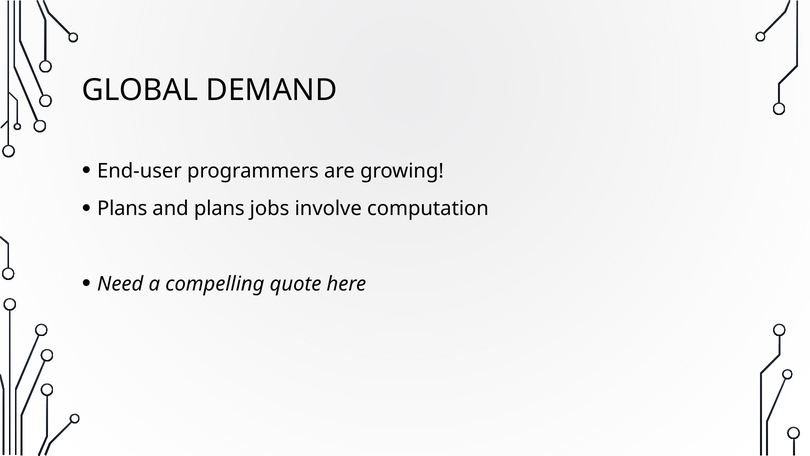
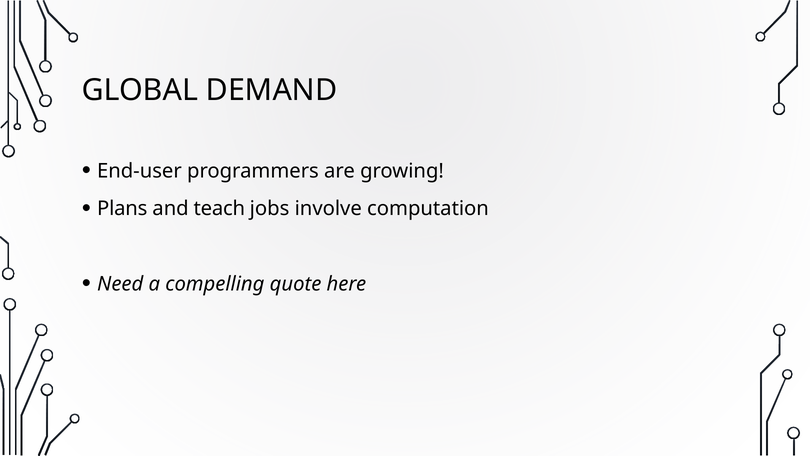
and plans: plans -> teach
